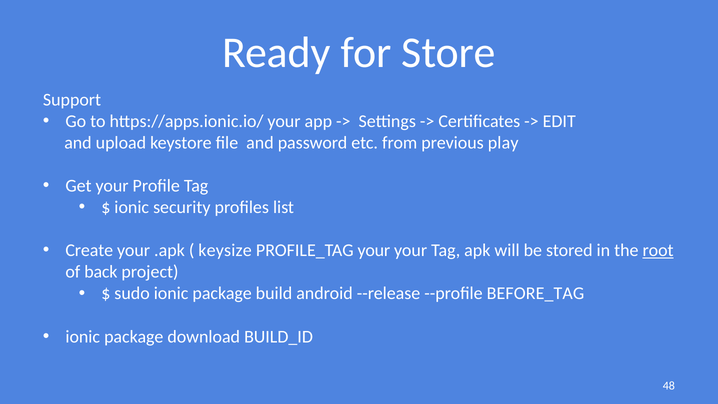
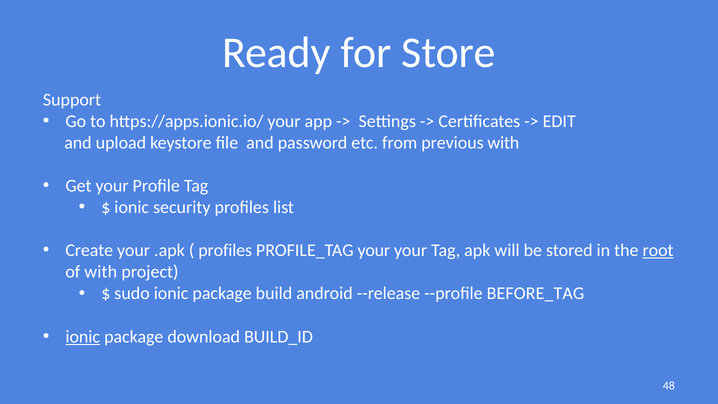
previous play: play -> with
keysize at (225, 250): keysize -> profiles
of back: back -> with
ionic at (83, 337) underline: none -> present
